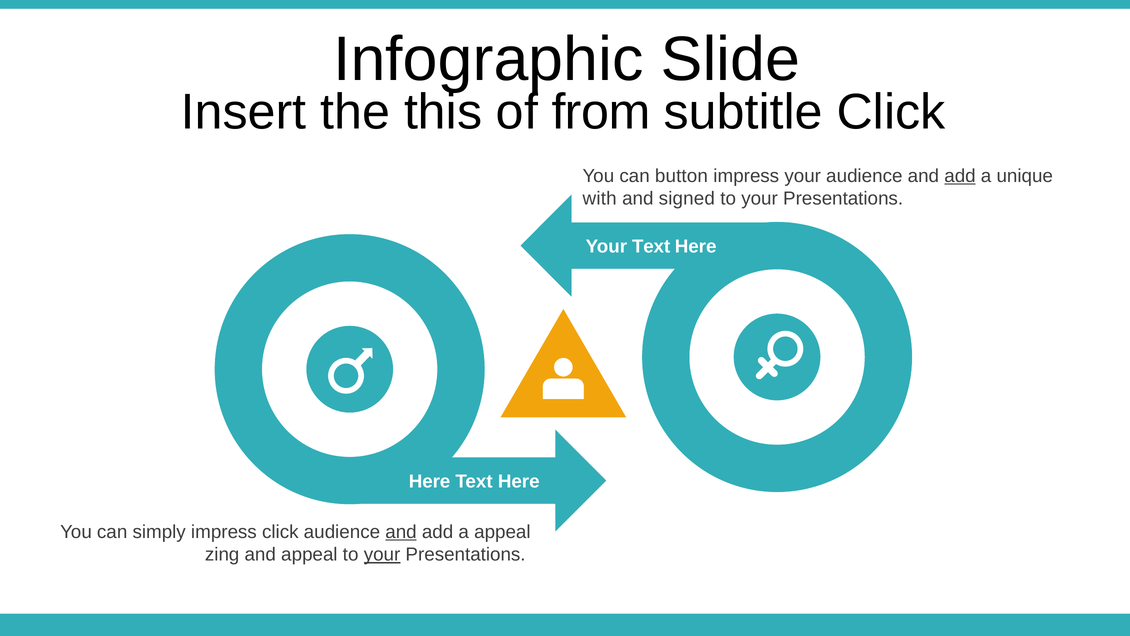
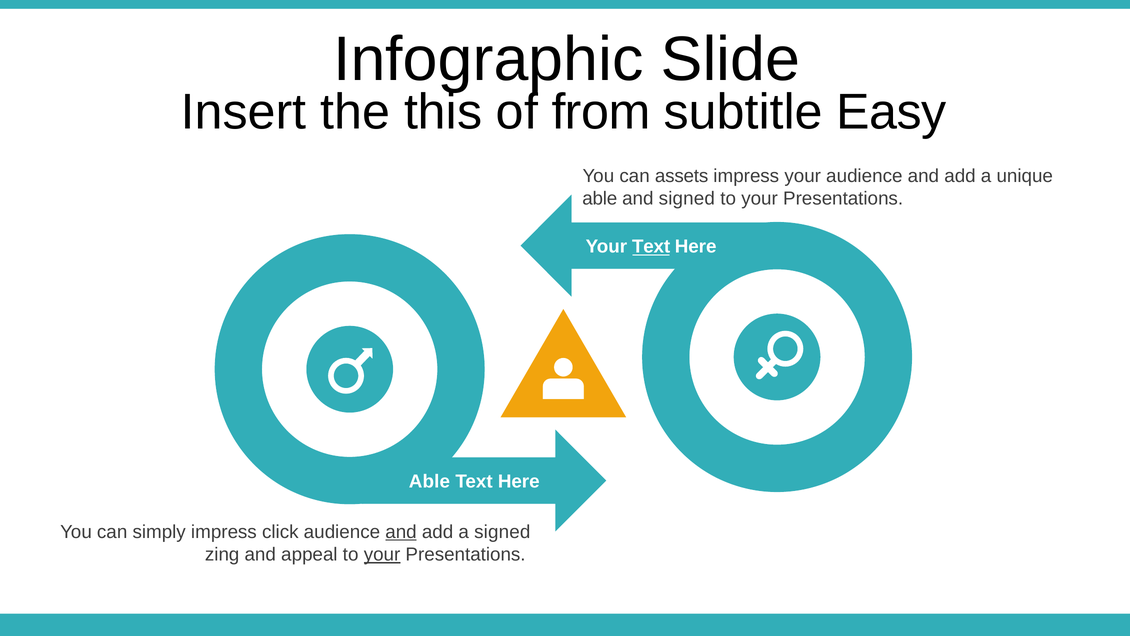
subtitle Click: Click -> Easy
button: button -> assets
add at (960, 176) underline: present -> none
with at (600, 198): with -> able
Text at (651, 247) underline: none -> present
Here at (430, 482): Here -> Able
a appeal: appeal -> signed
